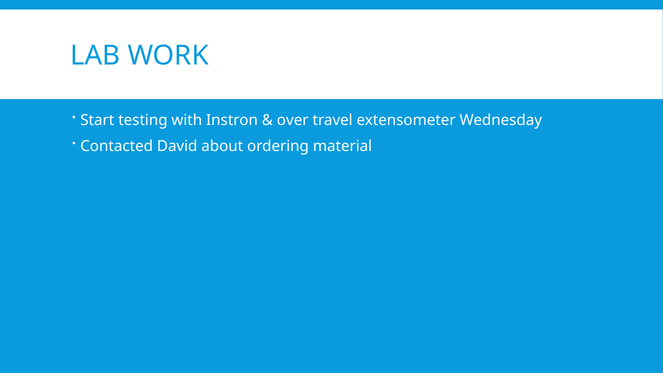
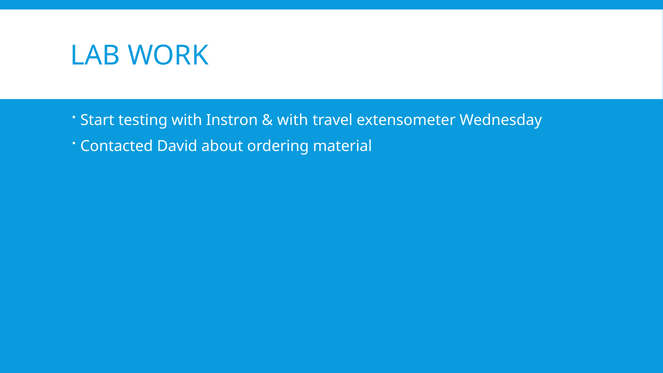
over at (293, 120): over -> with
